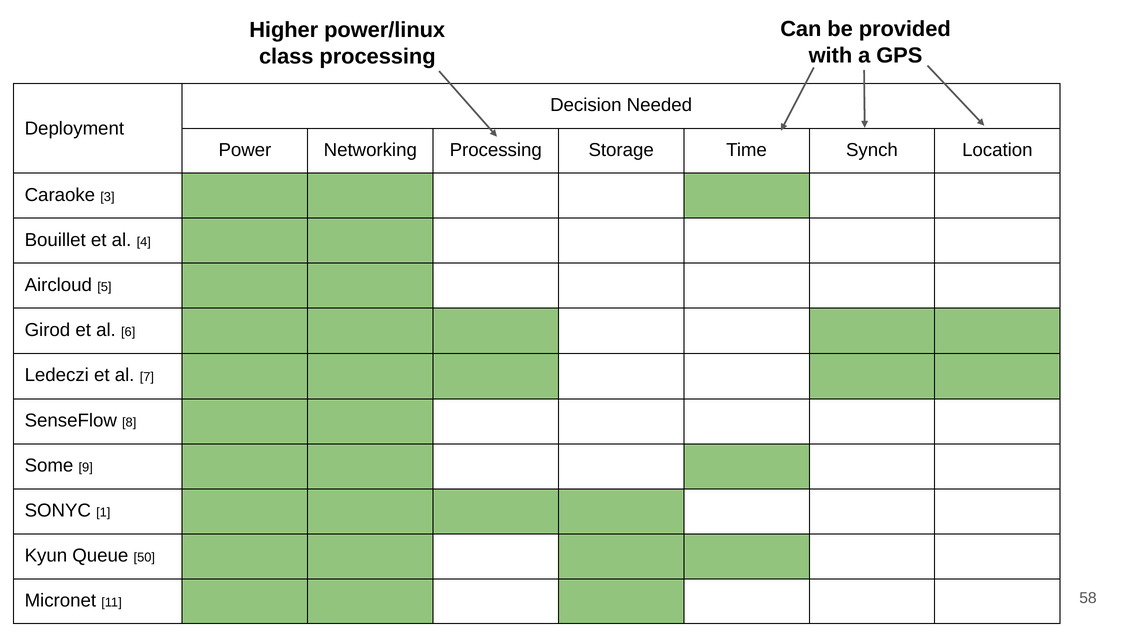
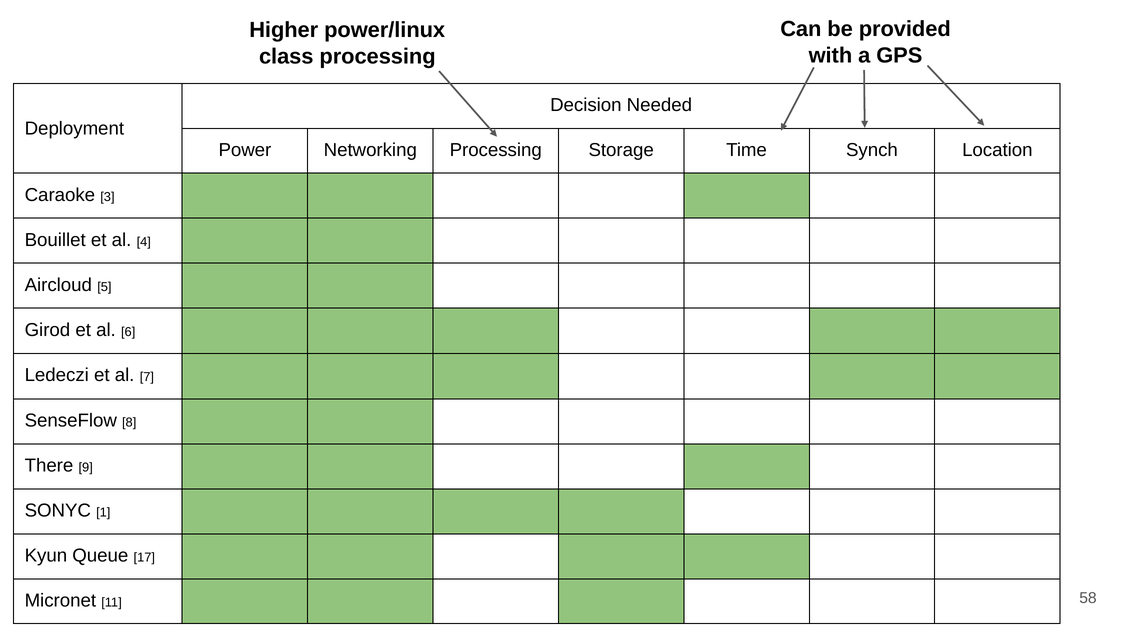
Some: Some -> There
50: 50 -> 17
